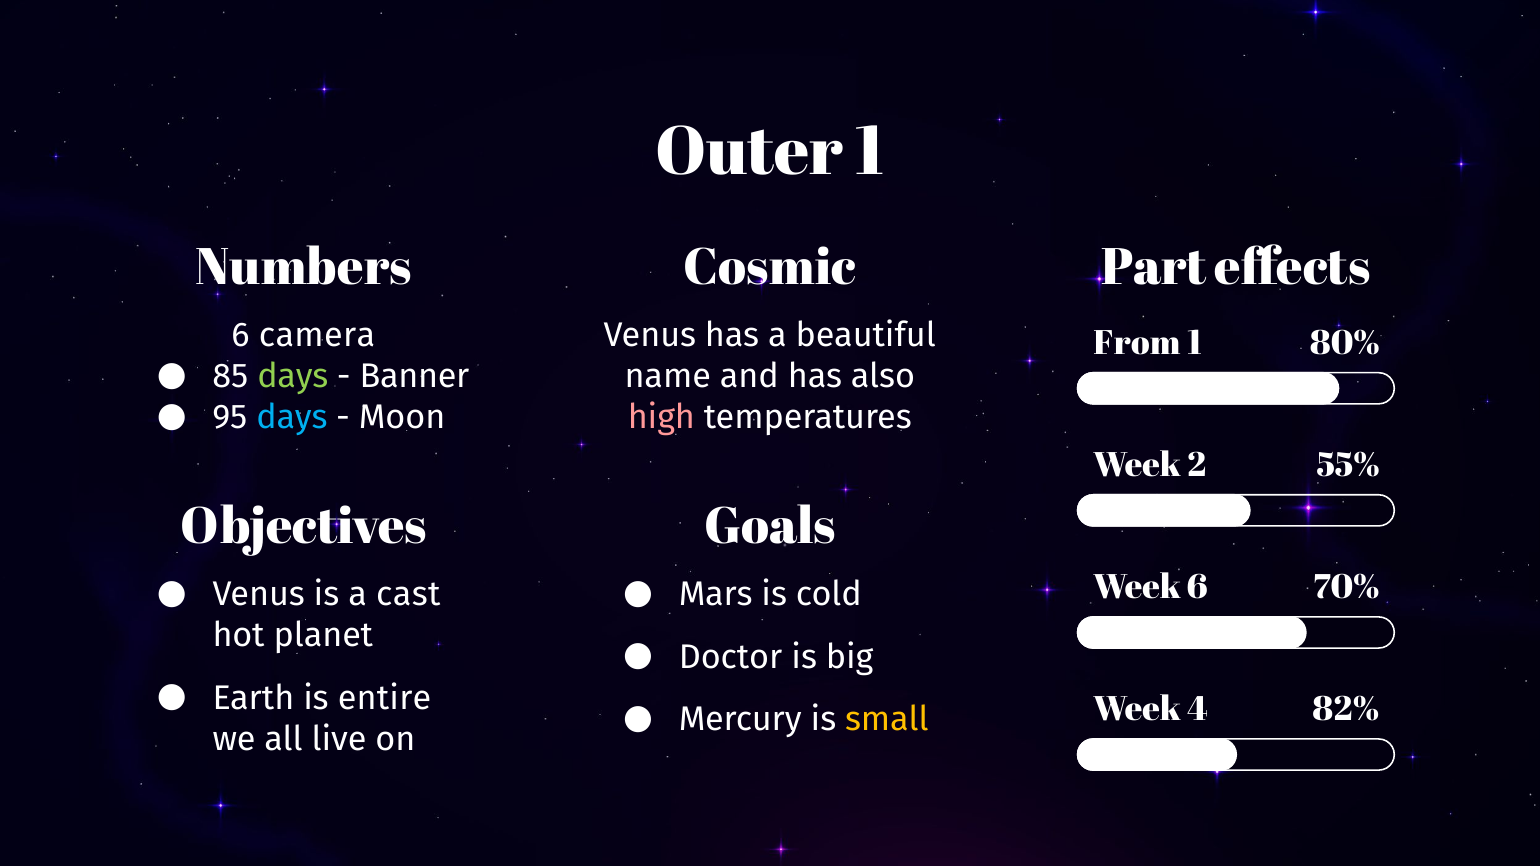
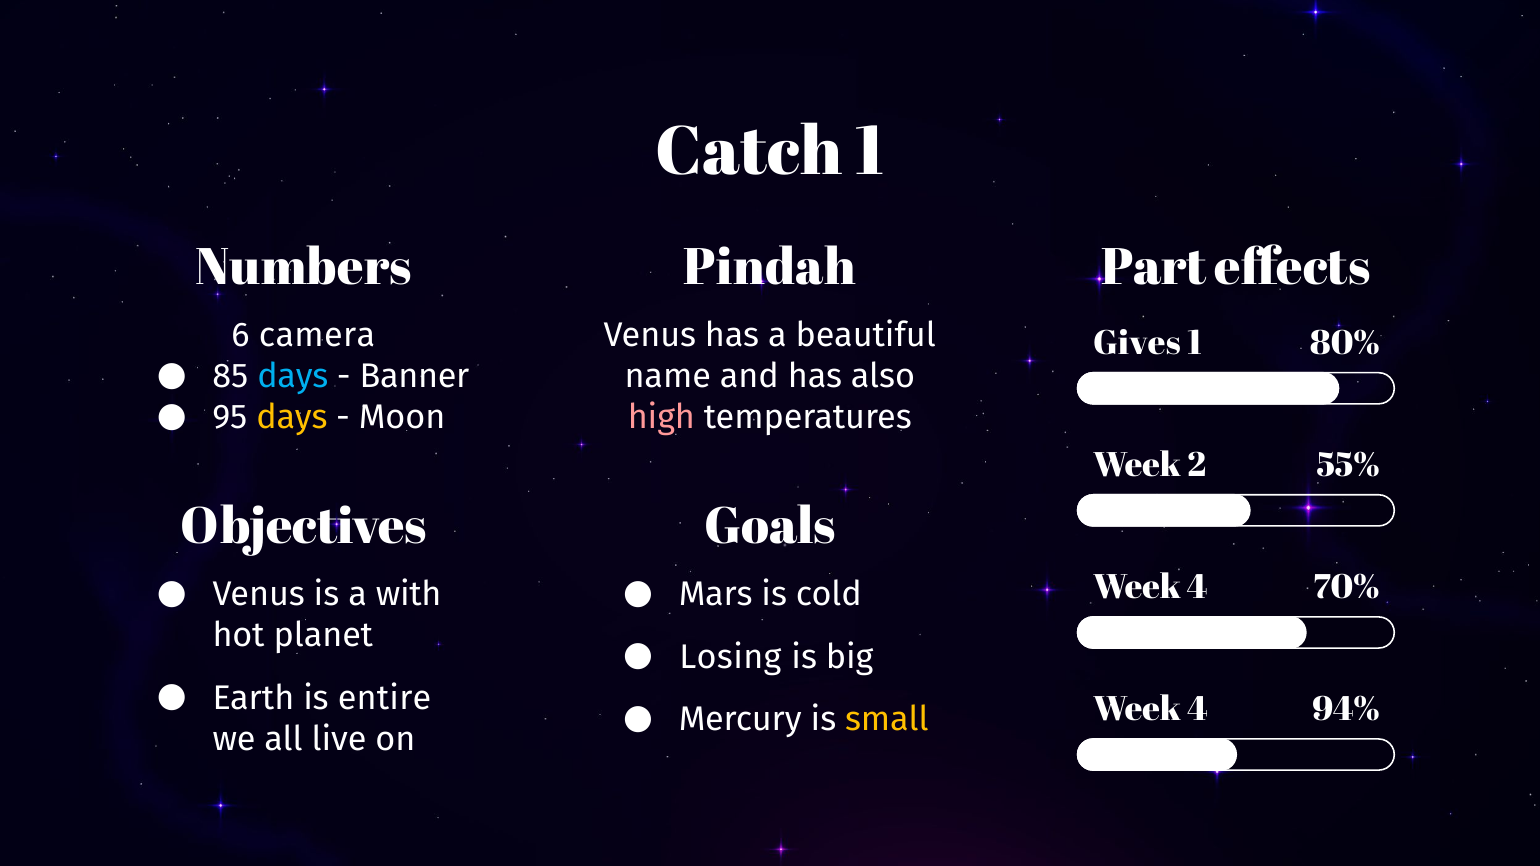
Outer: Outer -> Catch
Cosmic: Cosmic -> Pindah
From: From -> Gives
days at (293, 376) colour: light green -> light blue
days at (292, 417) colour: light blue -> yellow
6 at (1197, 587): 6 -> 4
cast: cast -> with
Doctor: Doctor -> Losing
82%: 82% -> 94%
